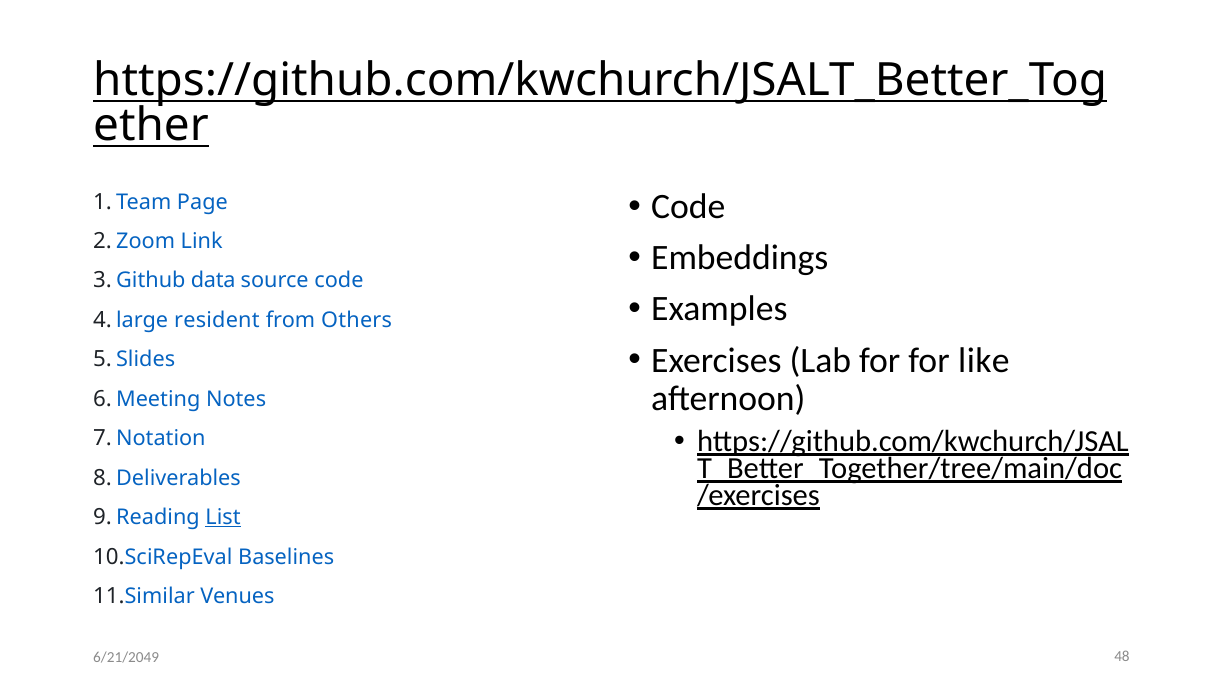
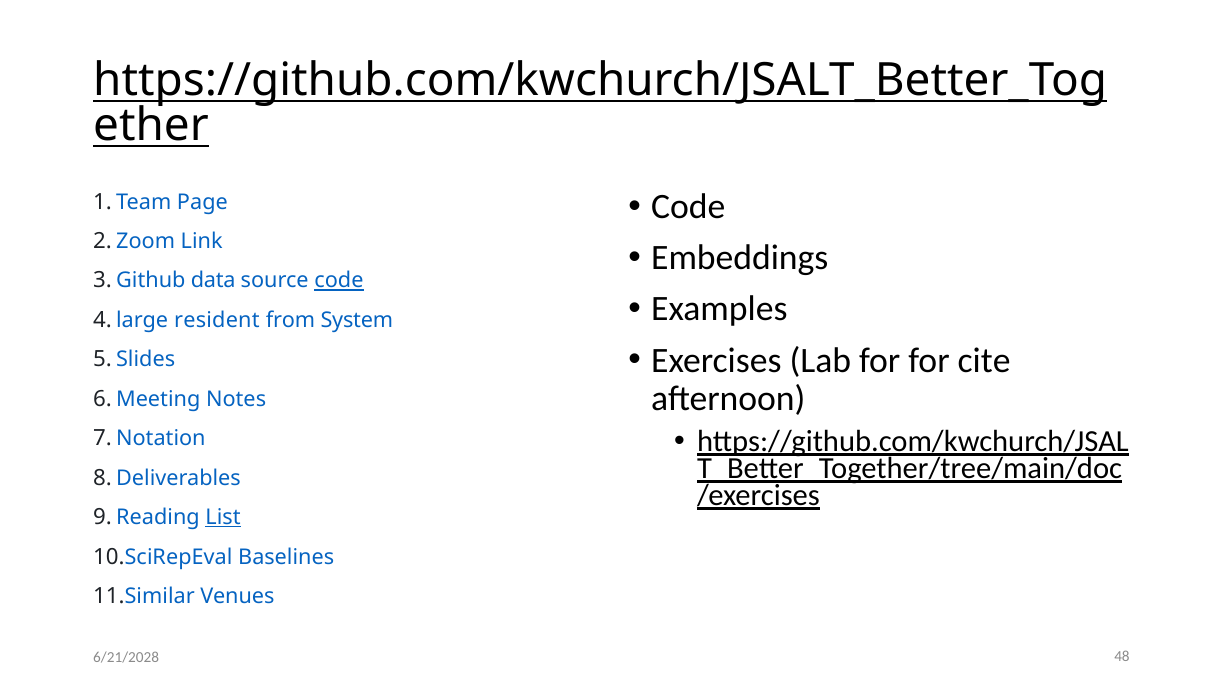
code at (339, 281) underline: none -> present
Others: Others -> System
like: like -> cite
6/21/2049: 6/21/2049 -> 6/21/2028
